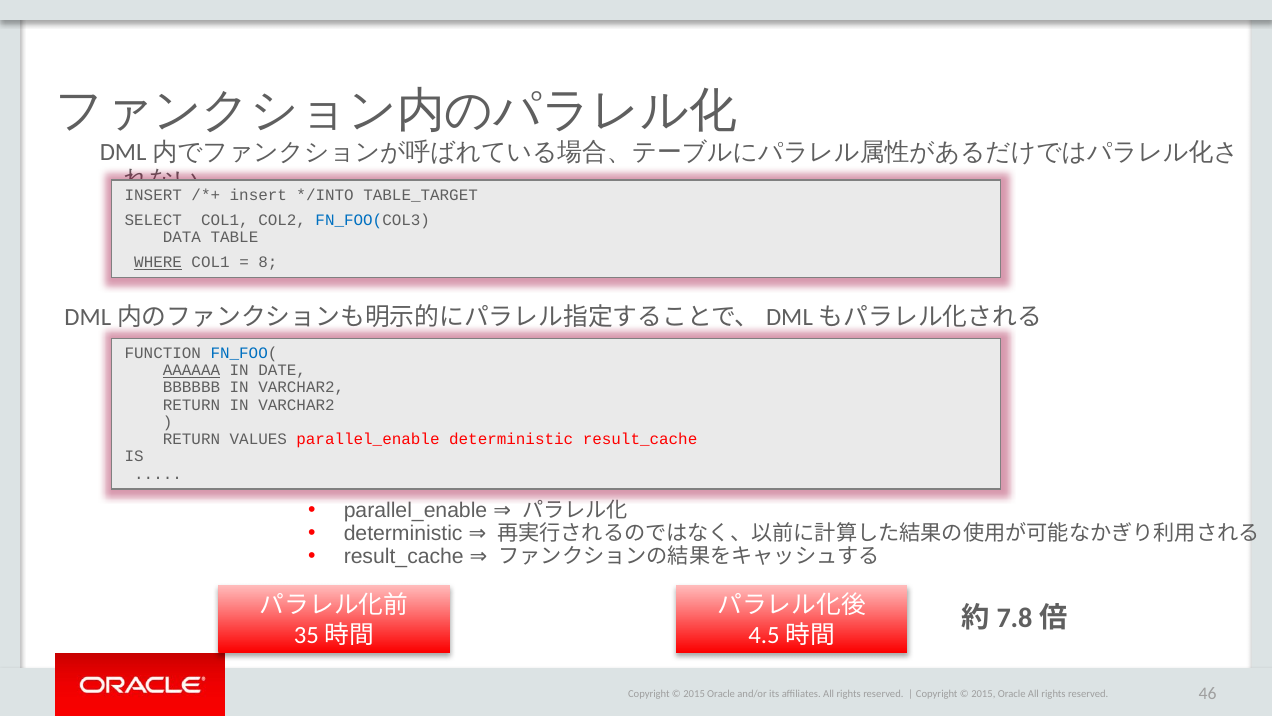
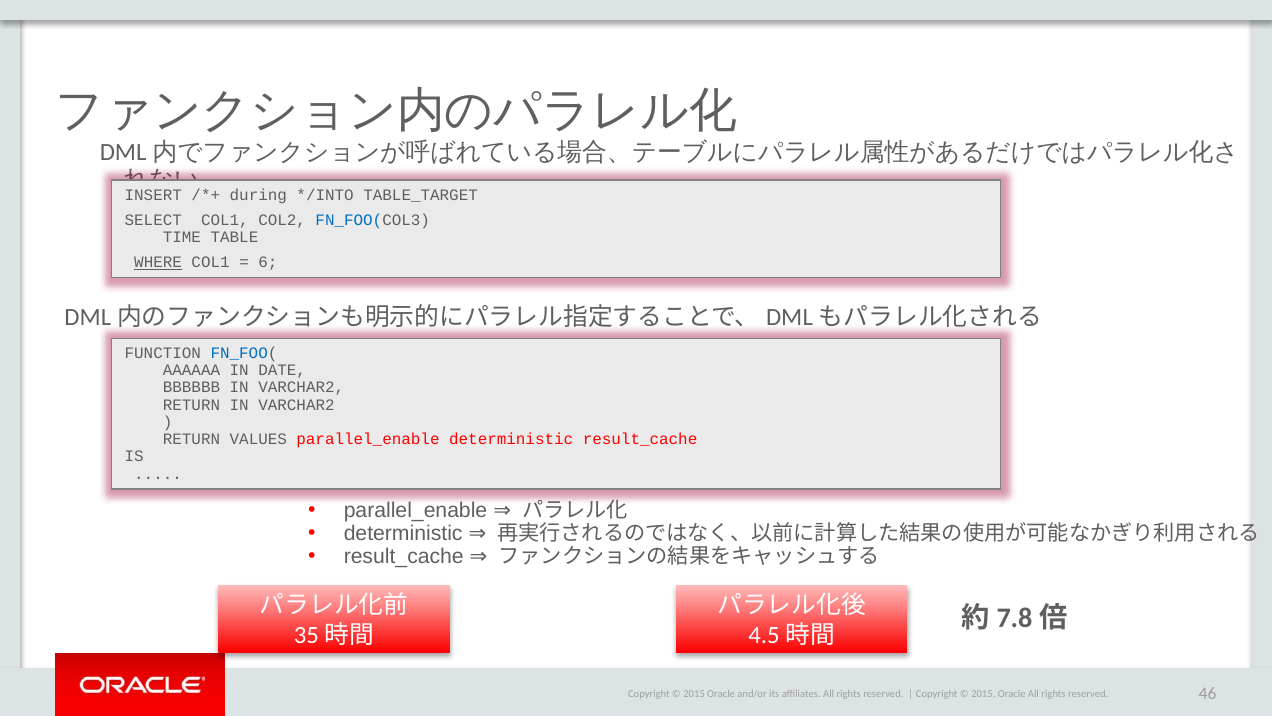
insert at (258, 195): insert -> during
DATA: DATA -> TIME
8: 8 -> 6
AAAAAA underline: present -> none
